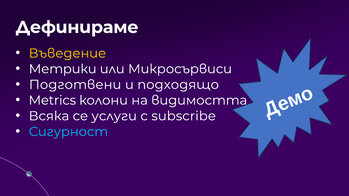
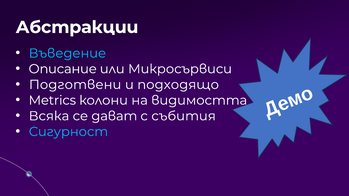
Дефинираме: Дефинираме -> Абстракции
Въведение colour: yellow -> light blue
Метрики: Метрики -> Описание
услуги: услуги -> дават
subscribe: subscribe -> събития
